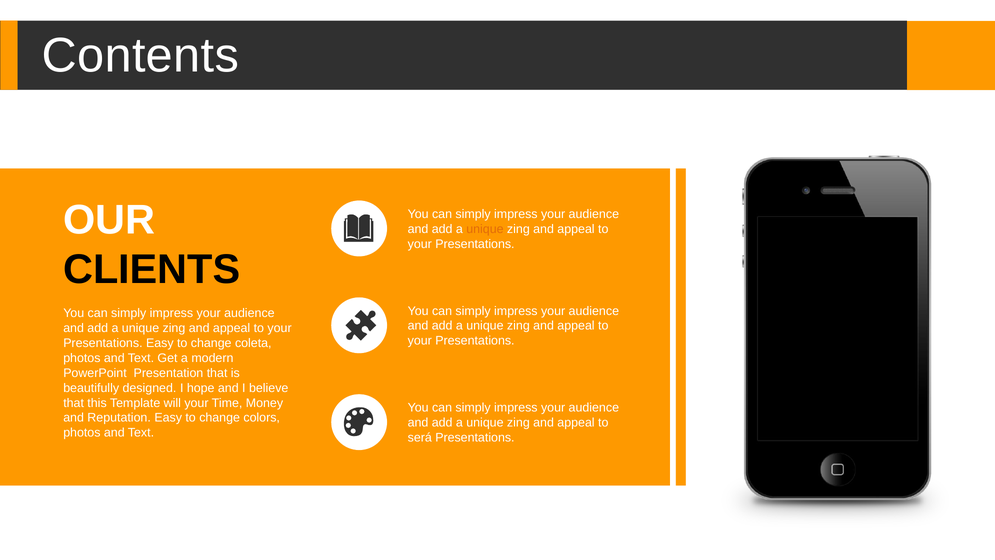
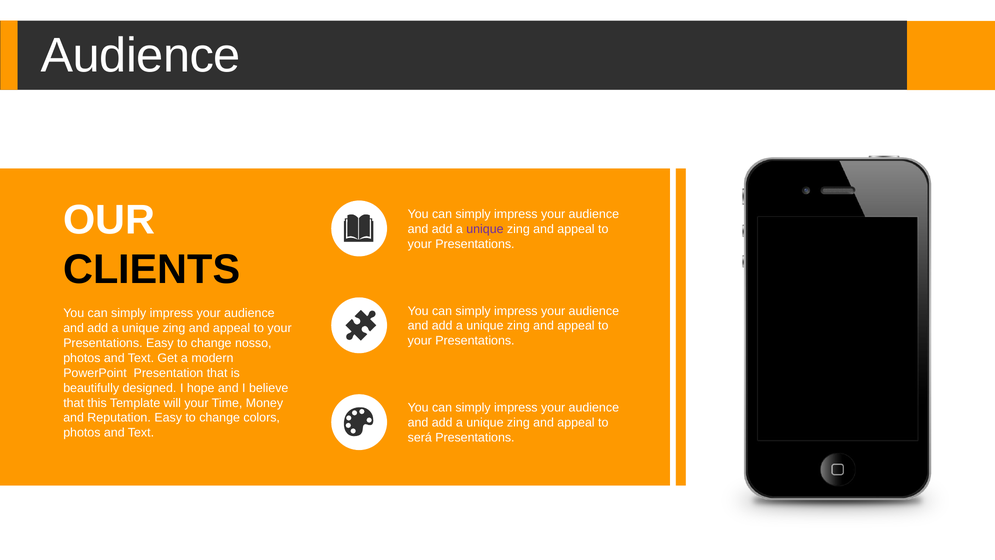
Contents at (140, 55): Contents -> Audience
unique at (485, 229) colour: orange -> purple
coleta: coleta -> nosso
